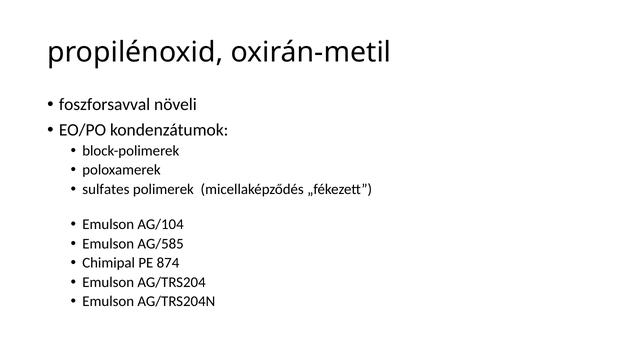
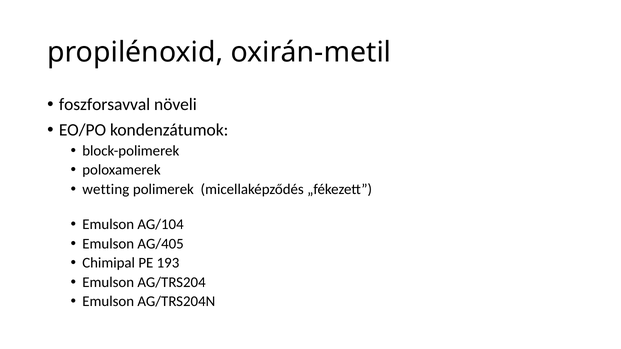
sulfates: sulfates -> wetting
AG/585: AG/585 -> AG/405
874: 874 -> 193
